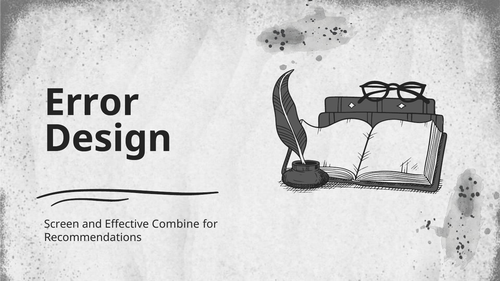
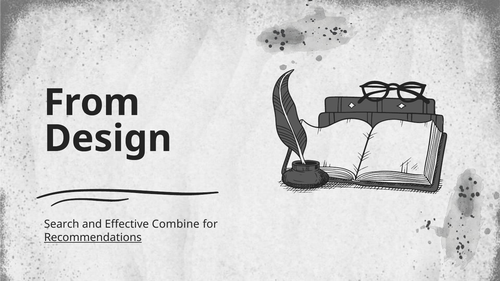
Error: Error -> From
Screen: Screen -> Search
Recommendations underline: none -> present
